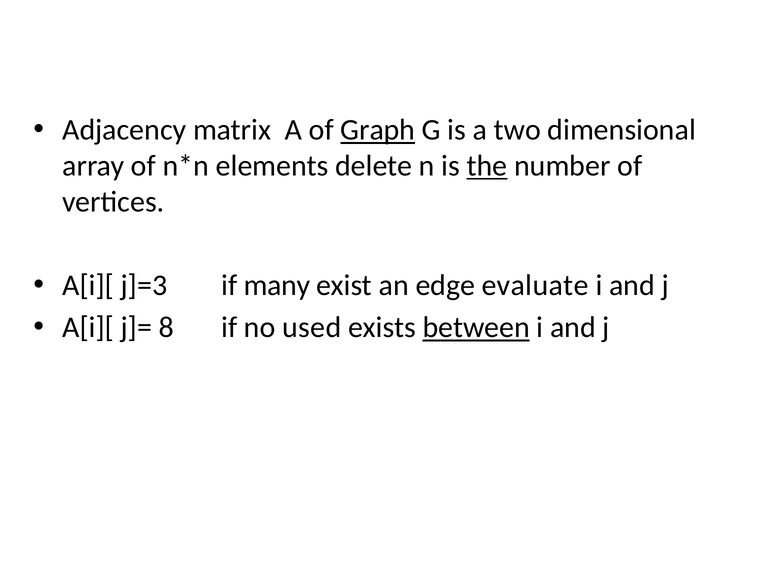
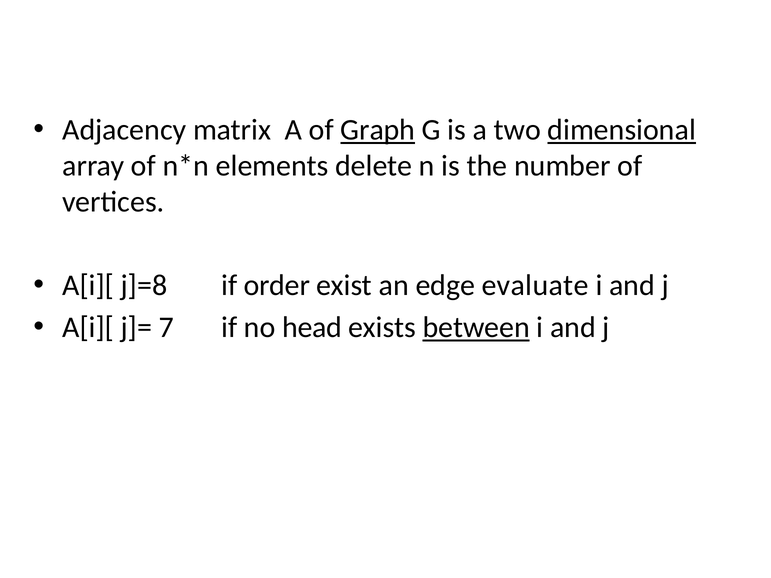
dimensional underline: none -> present
the underline: present -> none
j]=3: j]=3 -> j]=8
many: many -> order
8: 8 -> 7
used: used -> head
